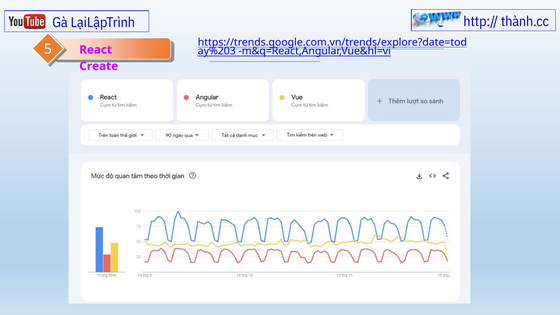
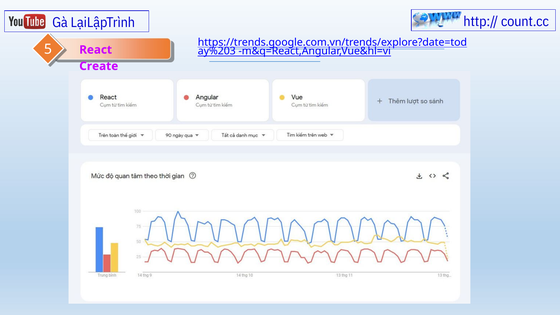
thành.cc: thành.cc -> count.cc
